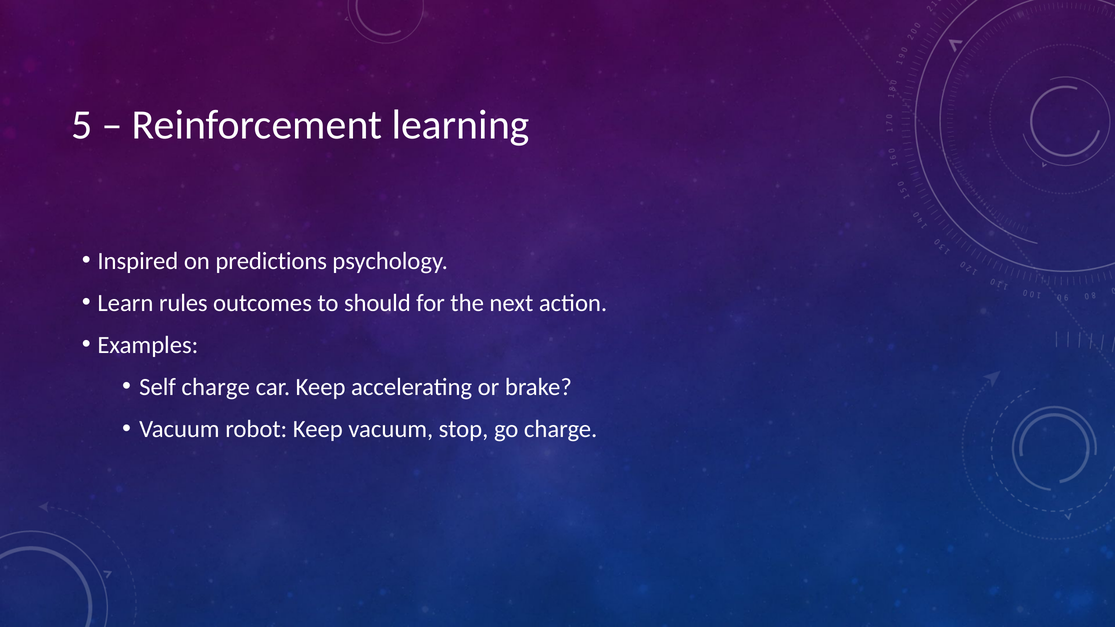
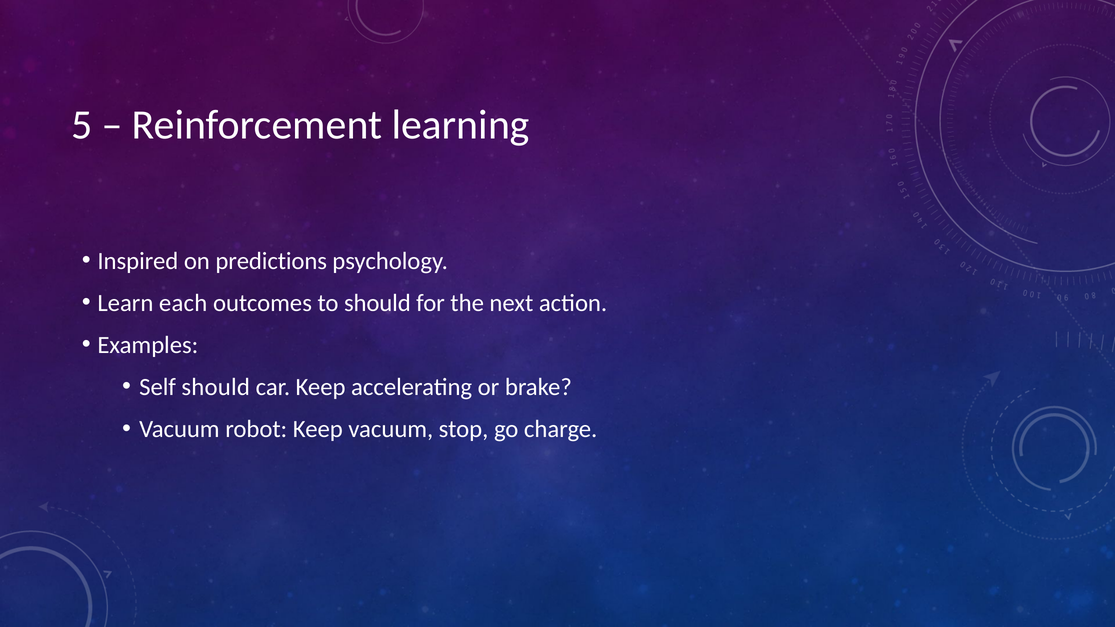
rules: rules -> each
Self charge: charge -> should
